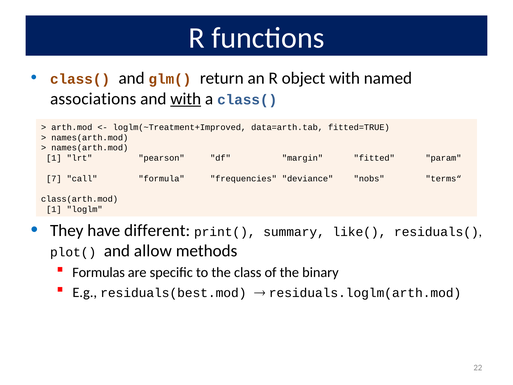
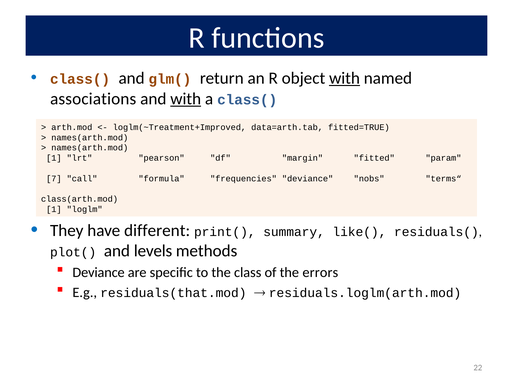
with at (345, 78) underline: none -> present
allow: allow -> levels
Formulas at (99, 272): Formulas -> Deviance
binary: binary -> errors
residuals(best.mod: residuals(best.mod -> residuals(that.mod
